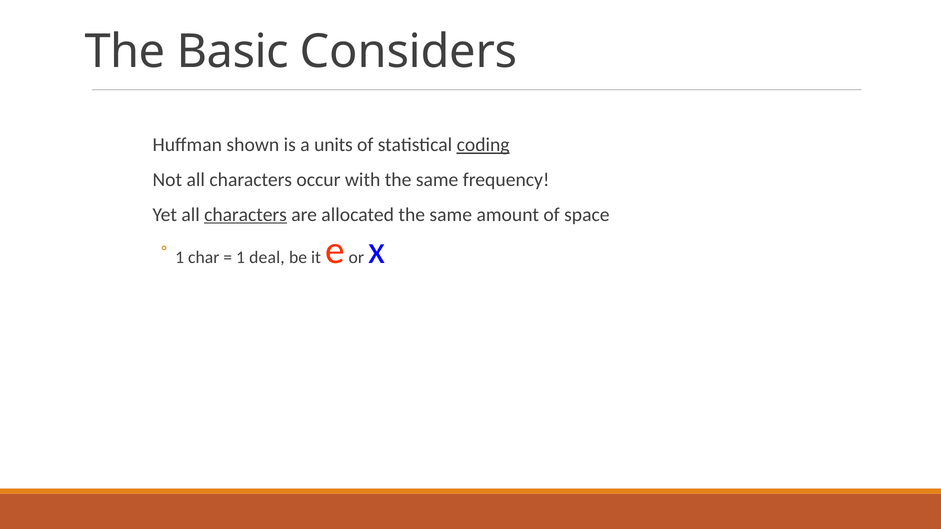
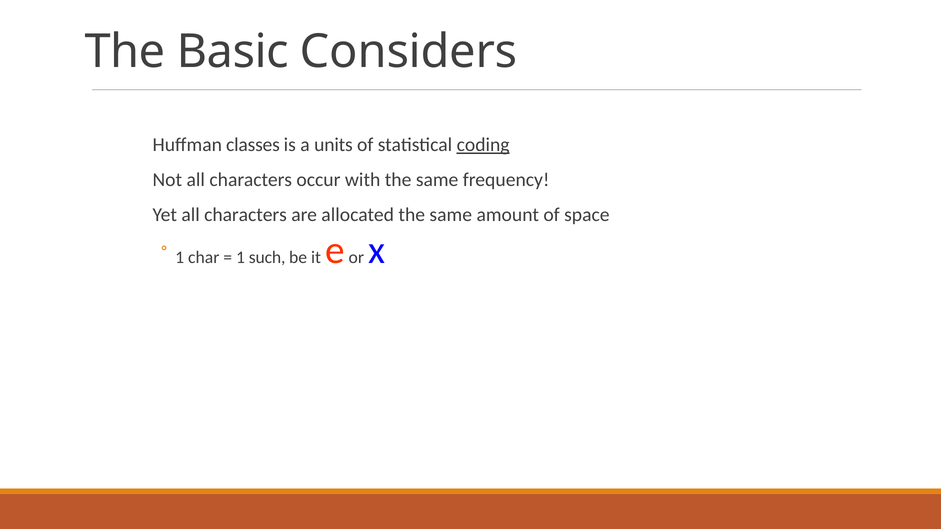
shown: shown -> classes
characters at (246, 215) underline: present -> none
deal: deal -> such
